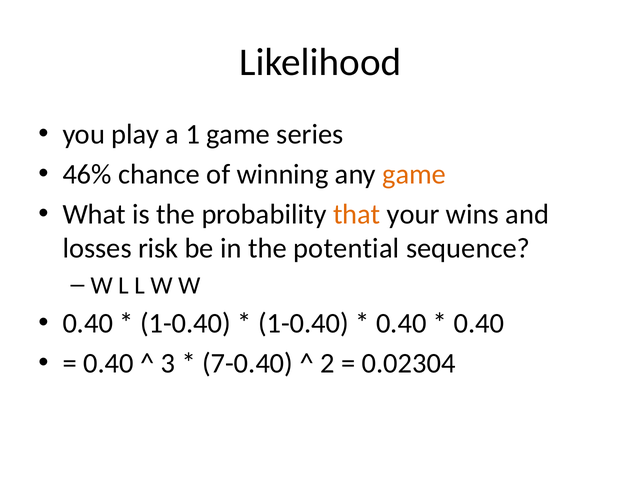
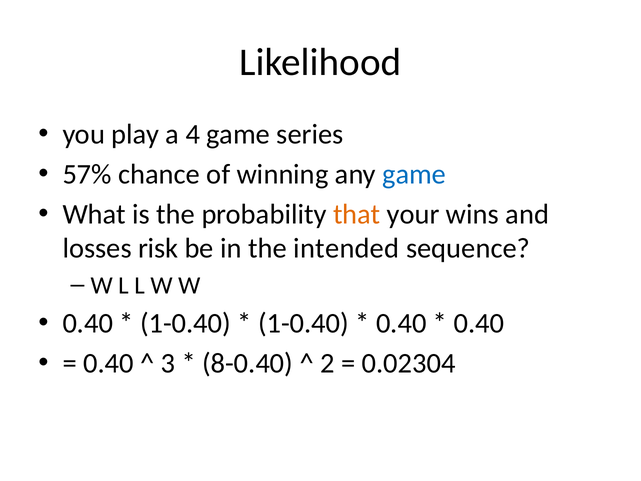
1: 1 -> 4
46%: 46% -> 57%
game at (414, 174) colour: orange -> blue
potential: potential -> intended
7-0.40: 7-0.40 -> 8-0.40
